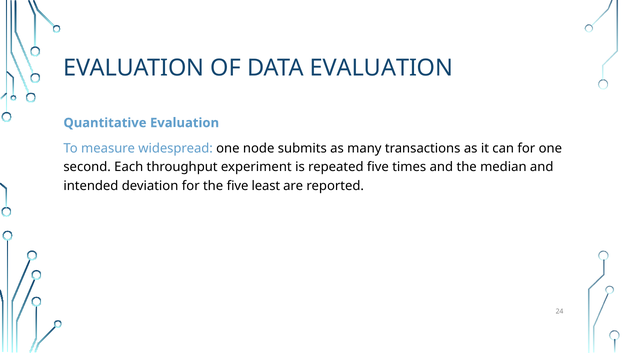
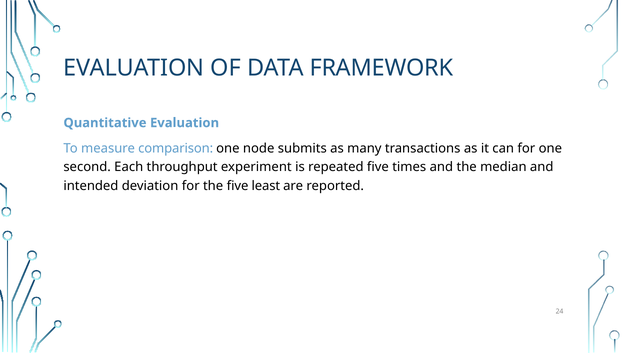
DATA EVALUATION: EVALUATION -> FRAMEWORK
widespread: widespread -> comparison
